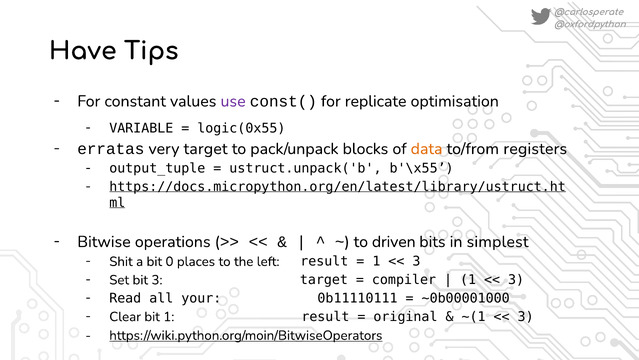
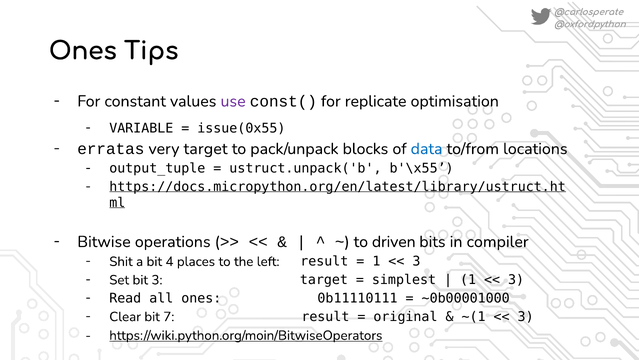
Have at (83, 51): Have -> Ones
logic(0x55: logic(0x55 -> issue(0x55
data colour: orange -> blue
registers: registers -> locations
simplest: simplest -> compiler
0: 0 -> 4
compiler: compiler -> simplest
all your: your -> ones
bit 1: 1 -> 7
